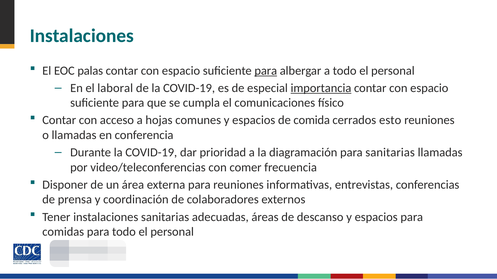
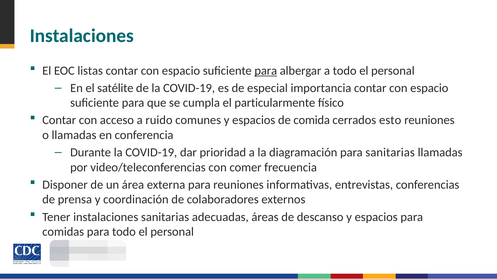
palas: palas -> listas
laboral: laboral -> satélite
importancia underline: present -> none
comunicaciones: comunicaciones -> particularmente
hojas: hojas -> ruido
